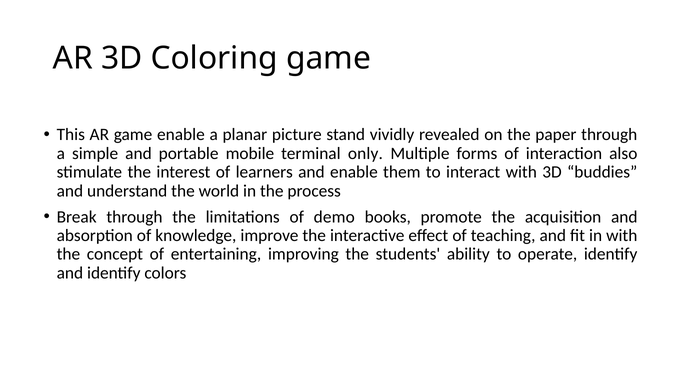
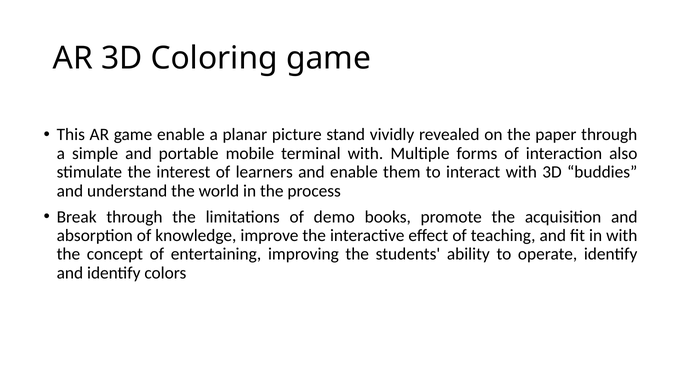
terminal only: only -> with
